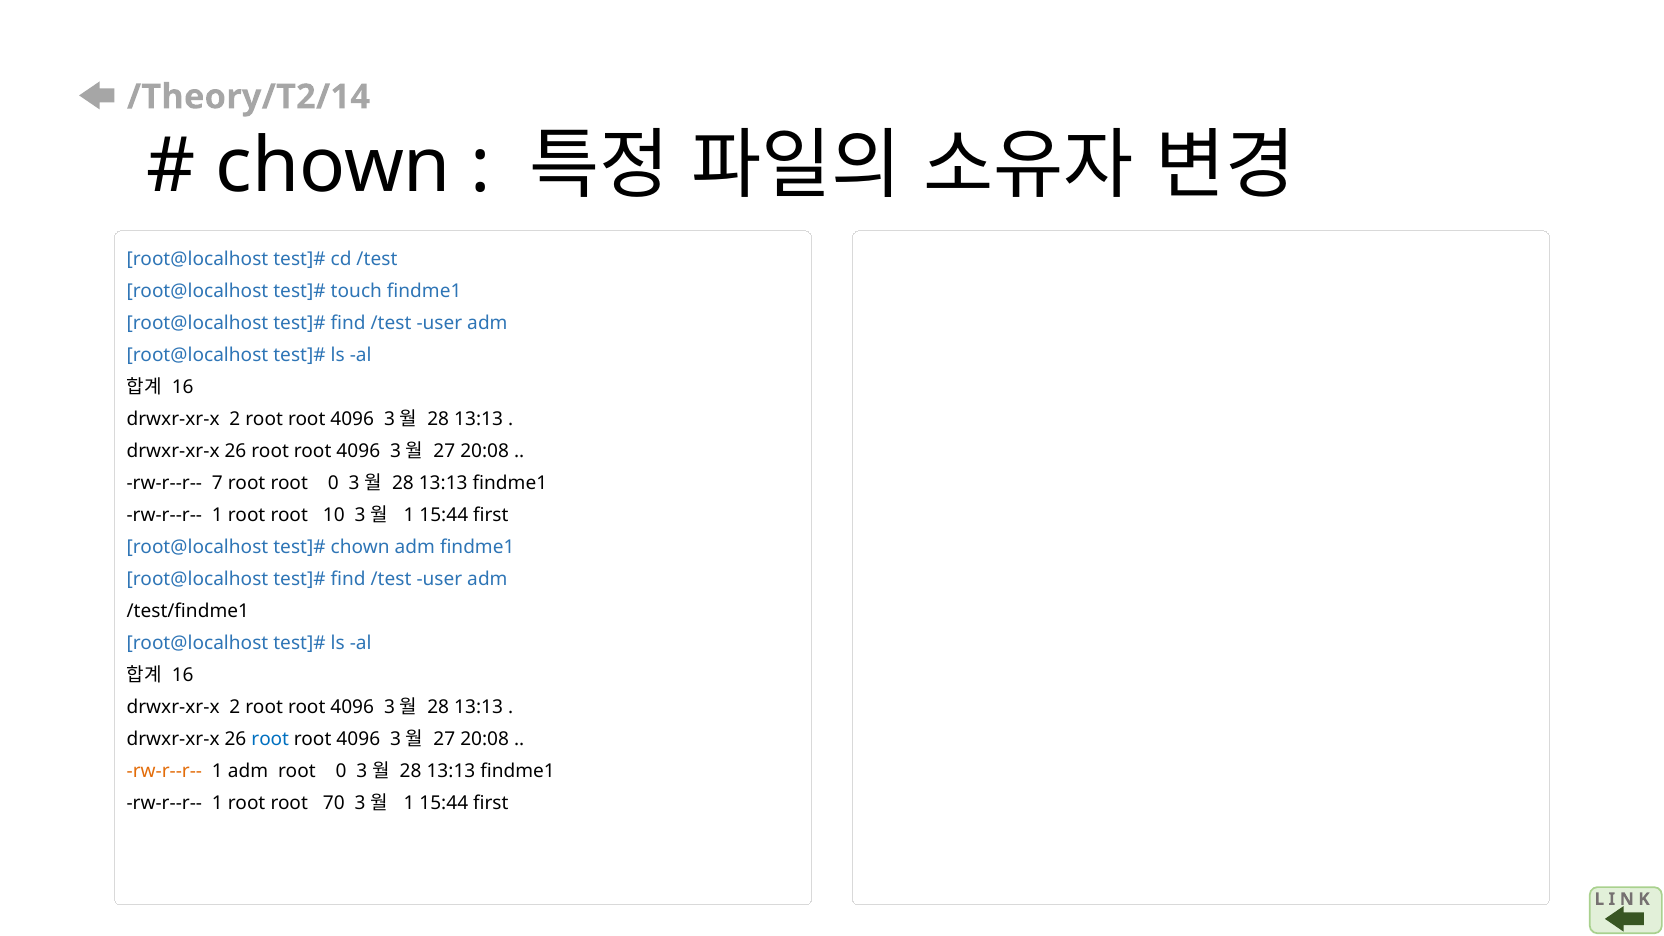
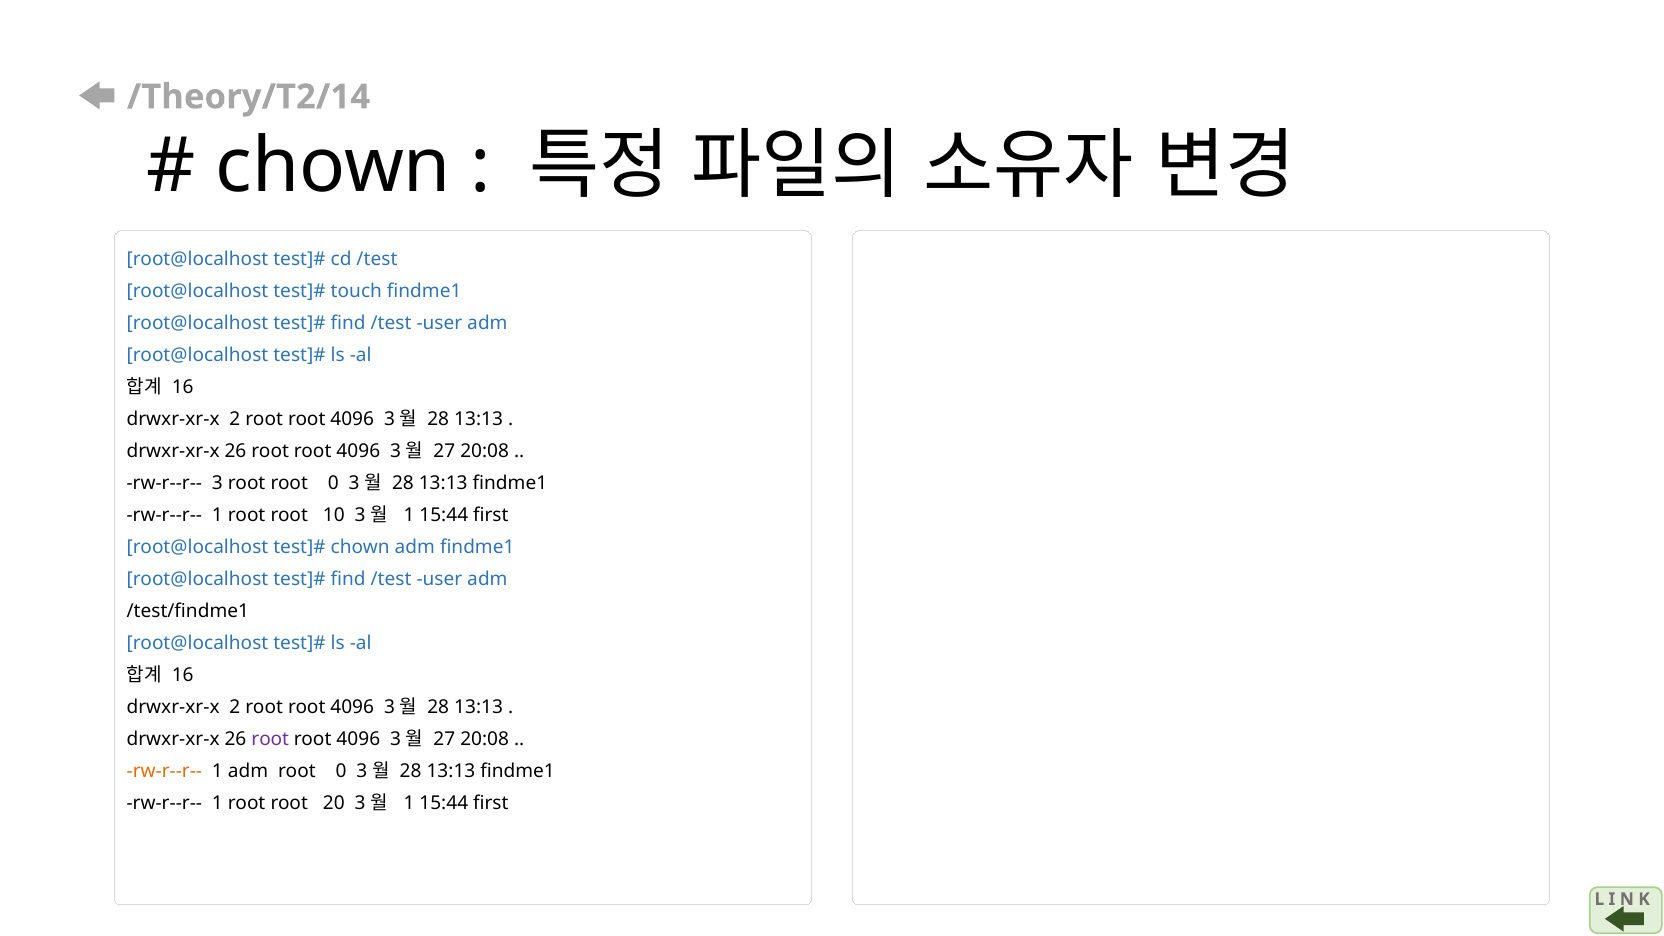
rw-r--r-- 7: 7 -> 3
root at (270, 739) colour: blue -> purple
70: 70 -> 20
